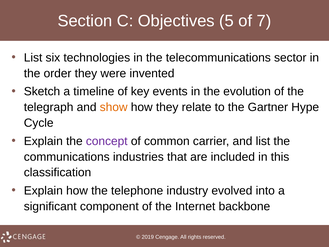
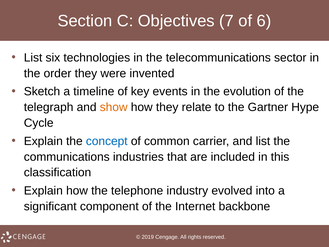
5: 5 -> 7
7: 7 -> 6
concept colour: purple -> blue
